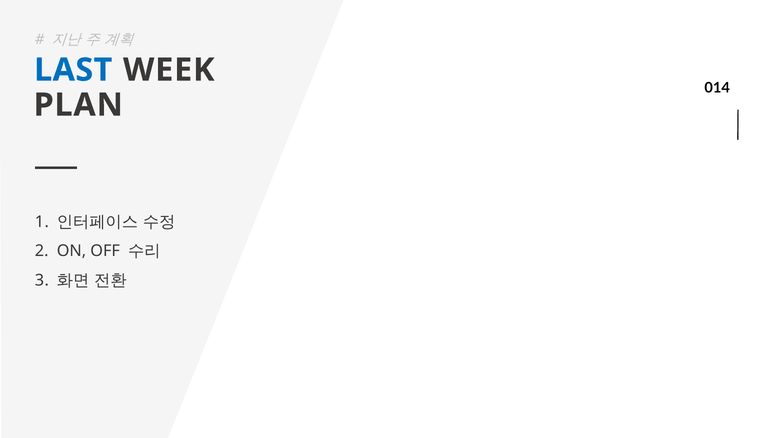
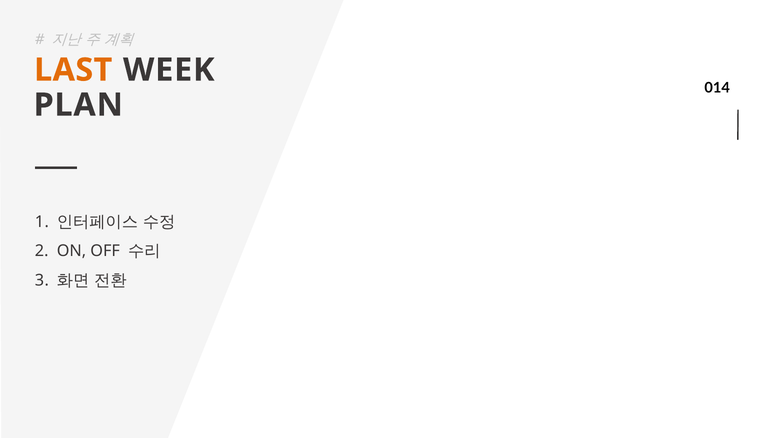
LAST colour: blue -> orange
